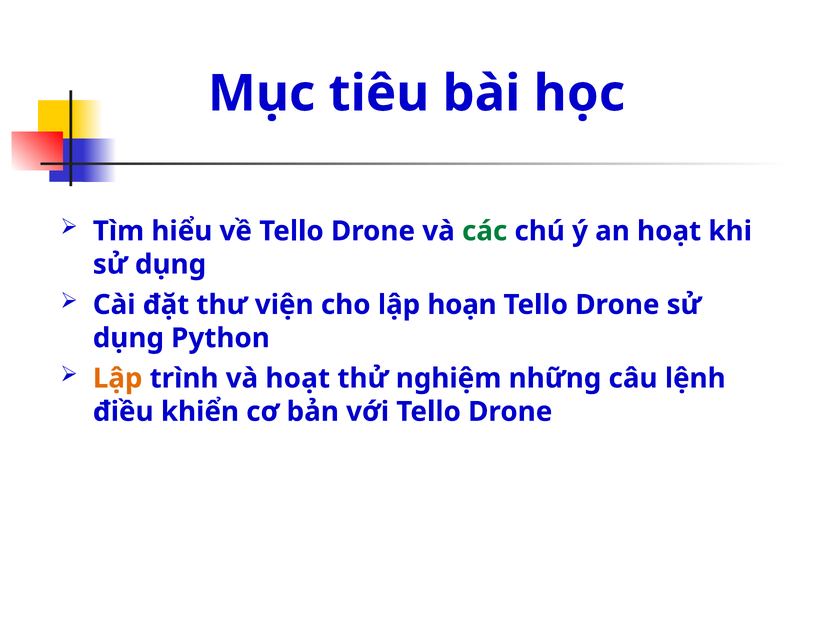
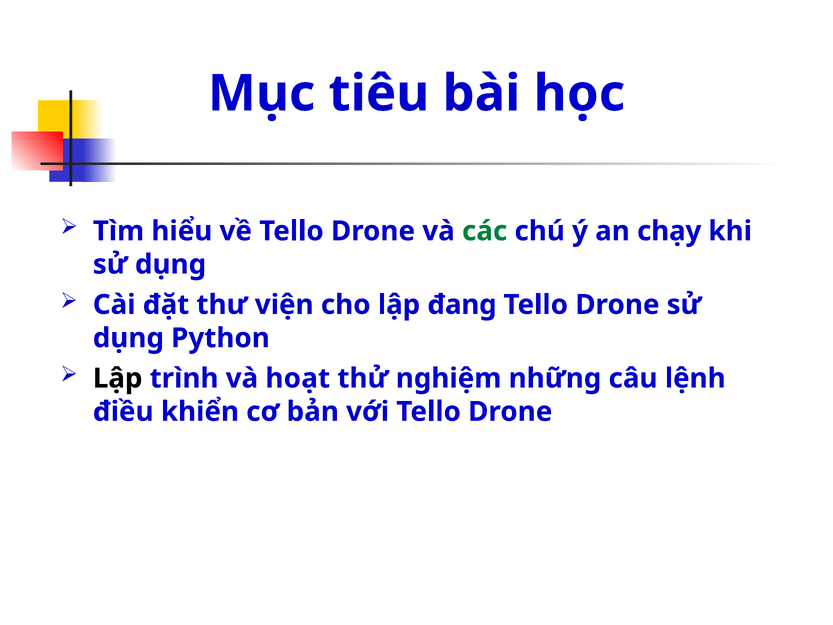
an hoạt: hoạt -> chạy
hoạn: hoạn -> đang
Lập at (118, 378) colour: orange -> black
